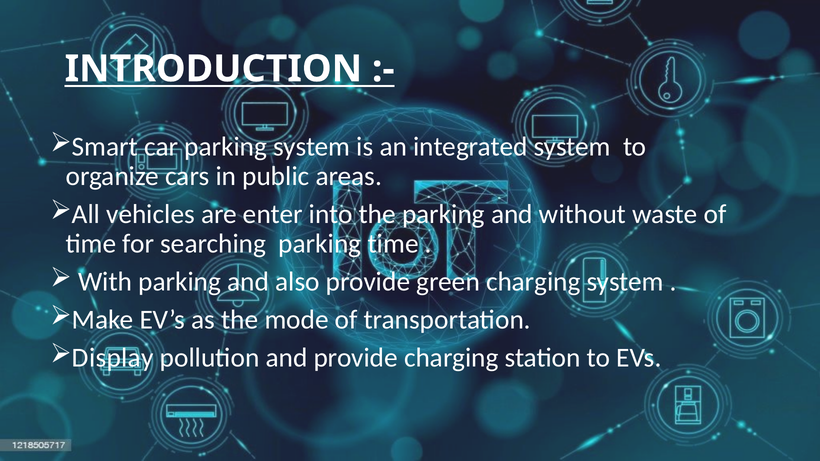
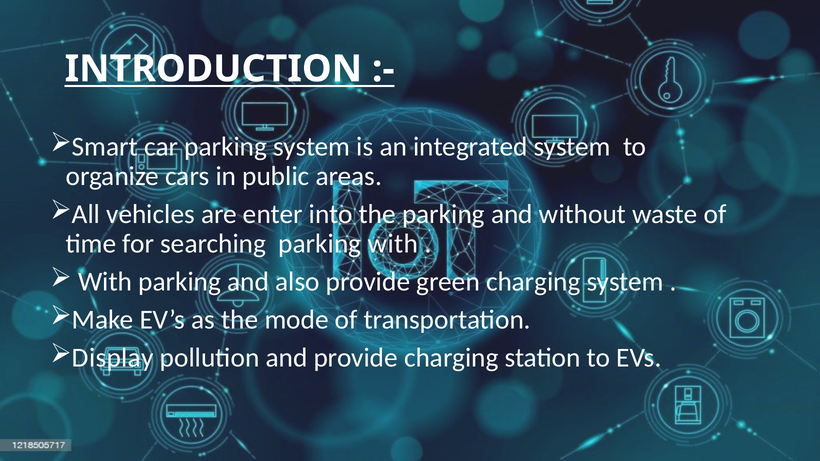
parking time: time -> with
